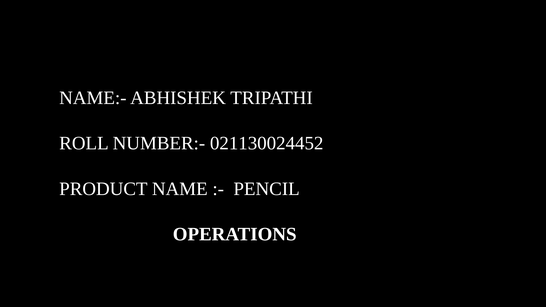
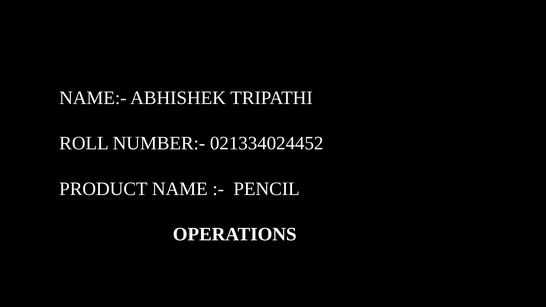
021130024452: 021130024452 -> 021334024452
